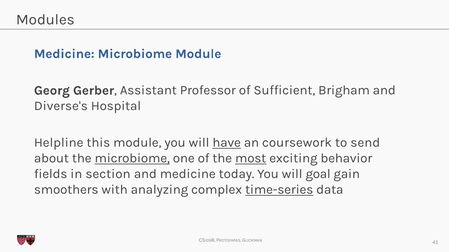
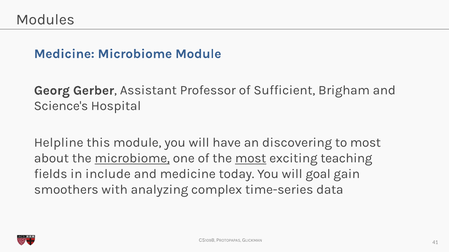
Diverse's: Diverse's -> Science's
have underline: present -> none
coursework: coursework -> discovering
to send: send -> most
behavior: behavior -> teaching
section: section -> include
time-series underline: present -> none
